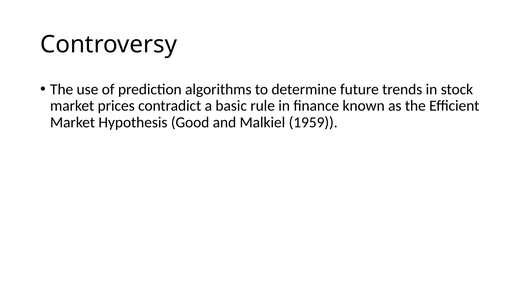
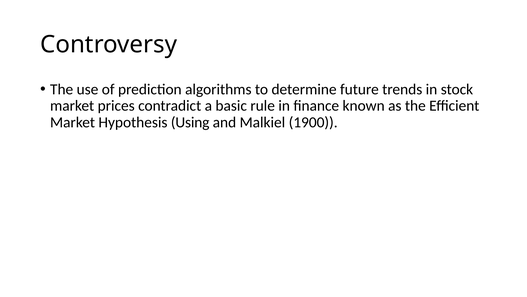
Good: Good -> Using
1959: 1959 -> 1900
